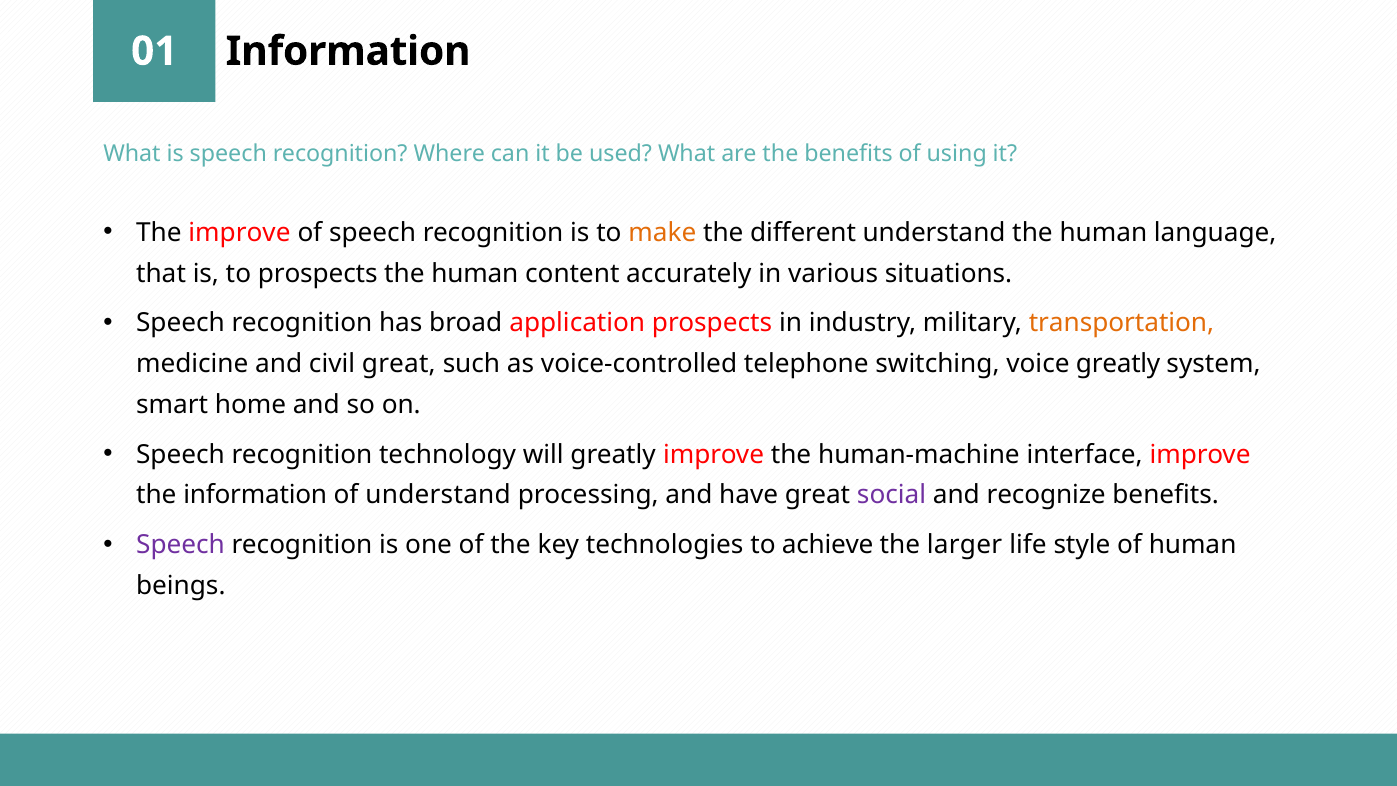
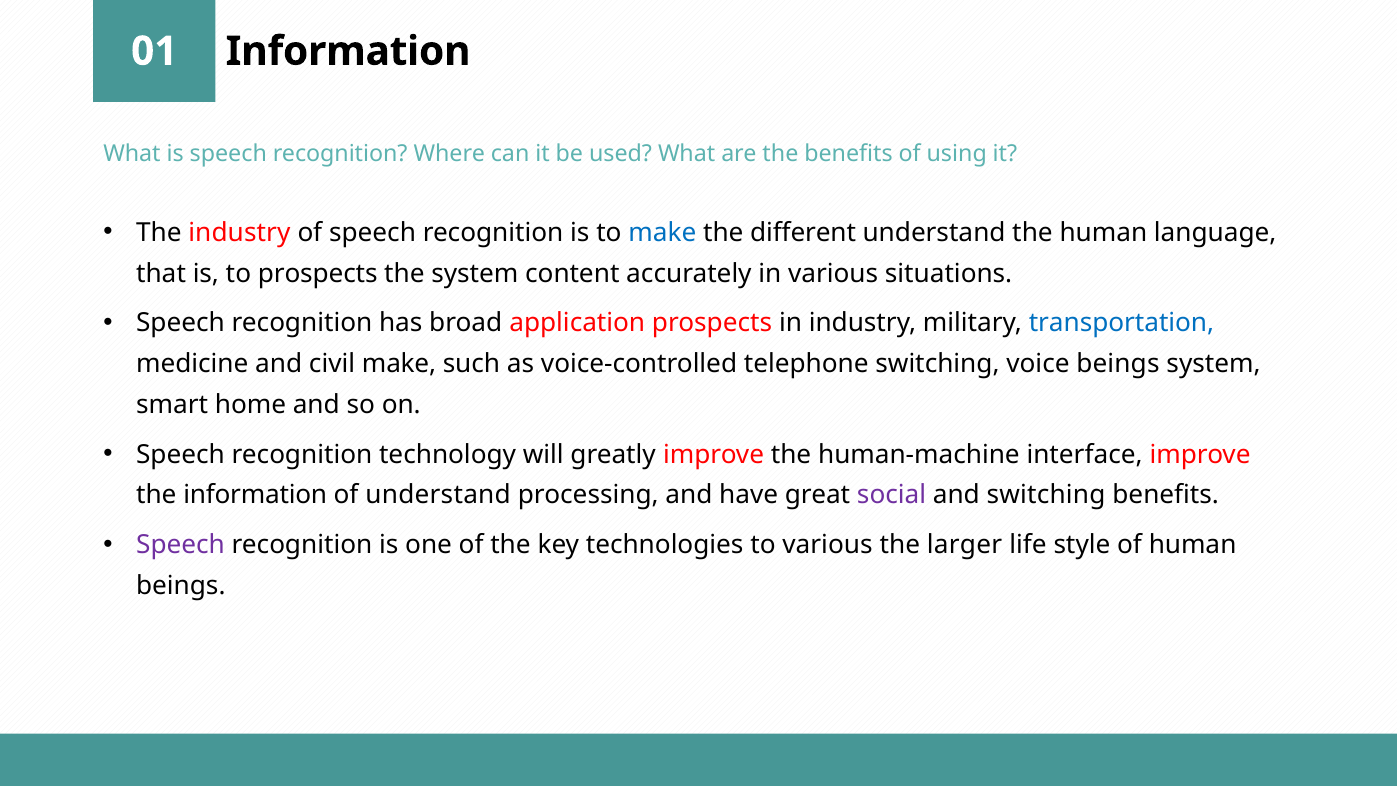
The improve: improve -> industry
make at (662, 233) colour: orange -> blue
human at (475, 274): human -> system
transportation colour: orange -> blue
civil great: great -> make
voice greatly: greatly -> beings
and recognize: recognize -> switching
to achieve: achieve -> various
